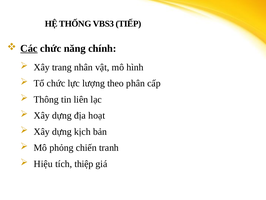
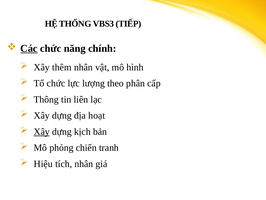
trang: trang -> thêm
Xây at (42, 131) underline: none -> present
tích thiệp: thiệp -> nhân
